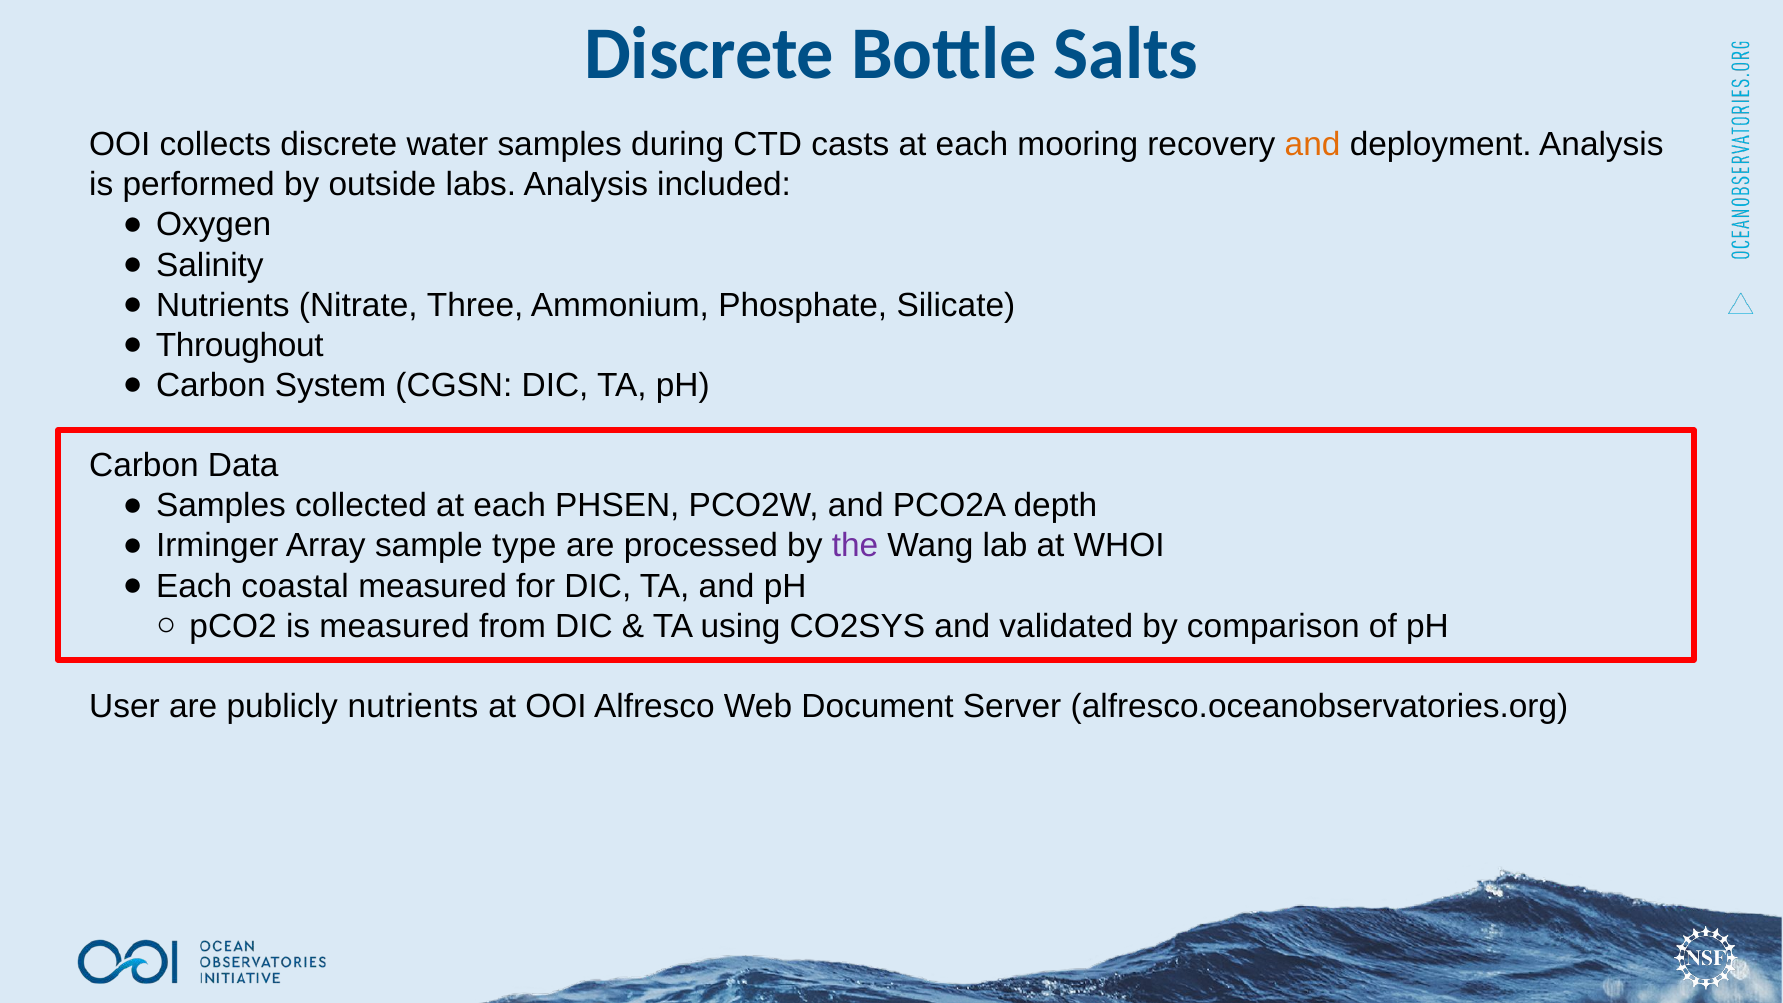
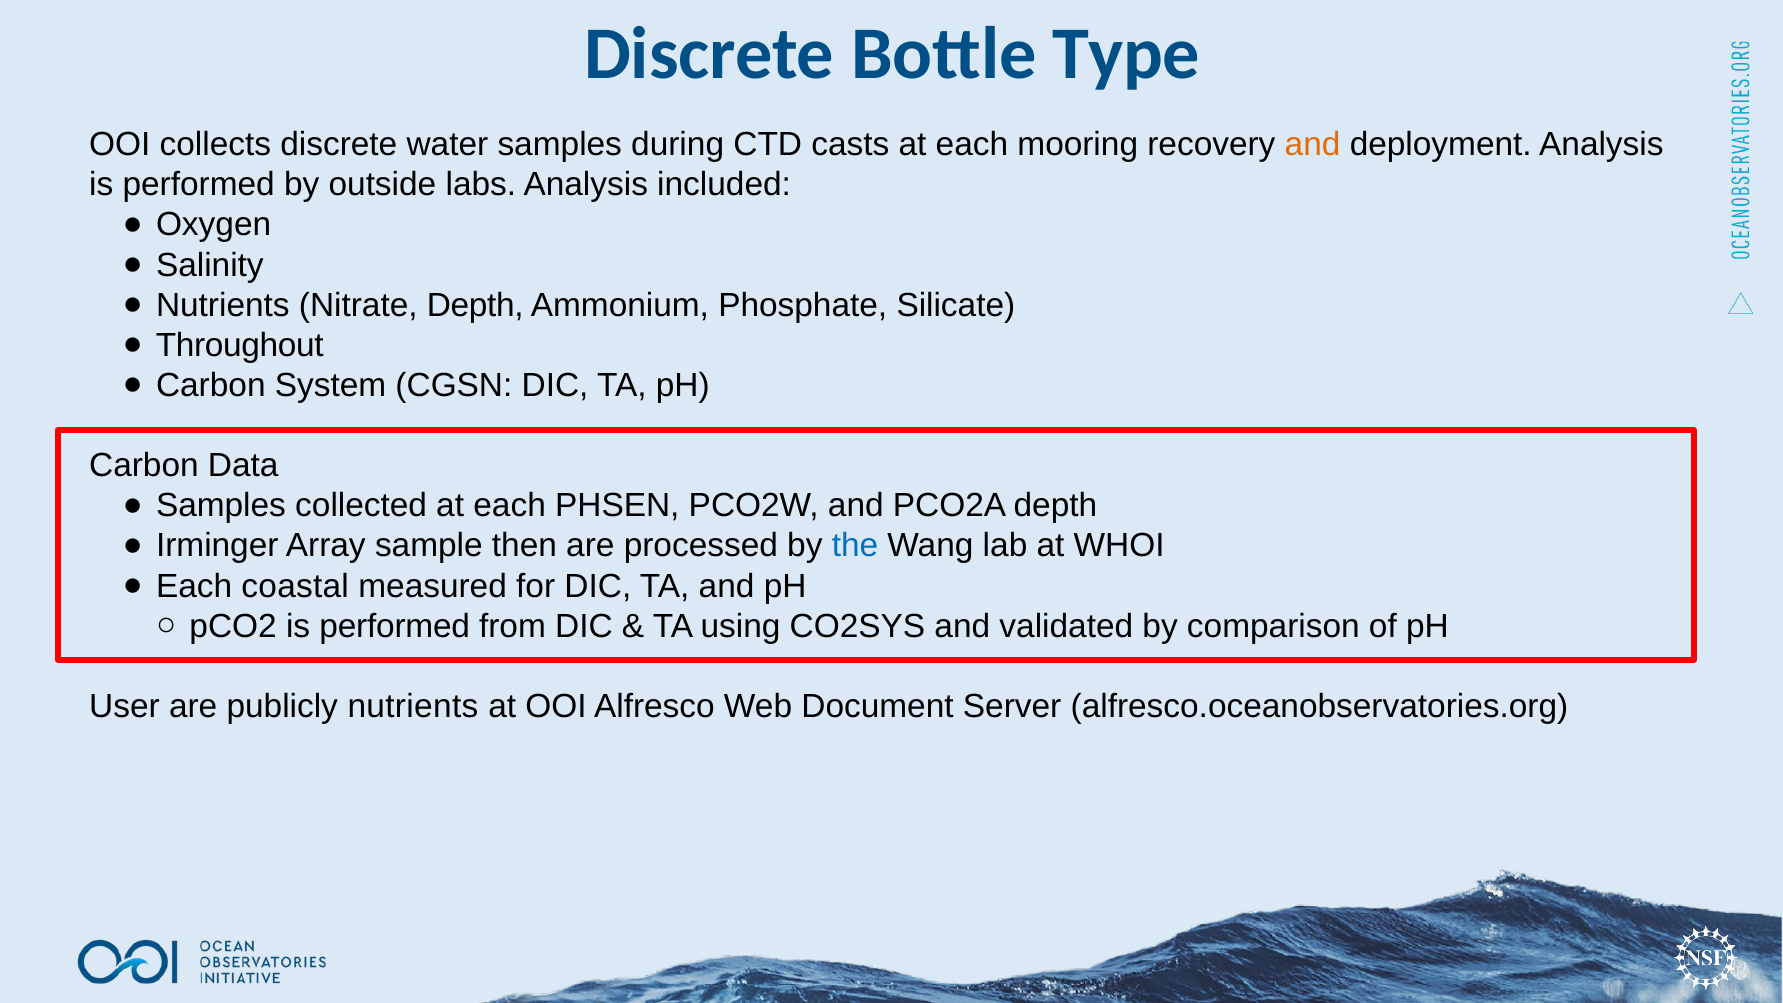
Salts: Salts -> Type
Nitrate Three: Three -> Depth
type: type -> then
the colour: purple -> blue
pCO2 is measured: measured -> performed
